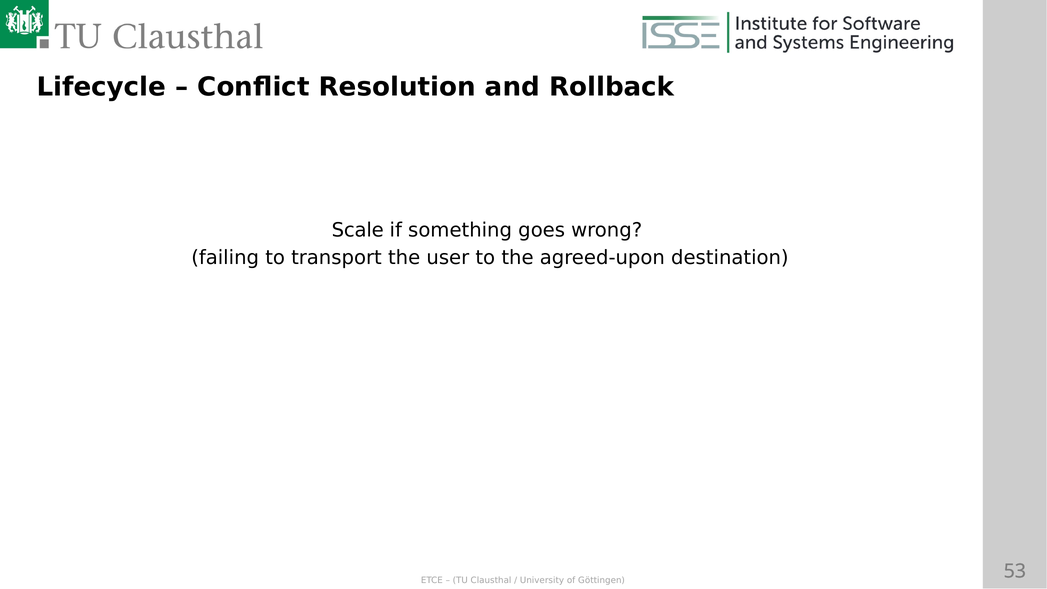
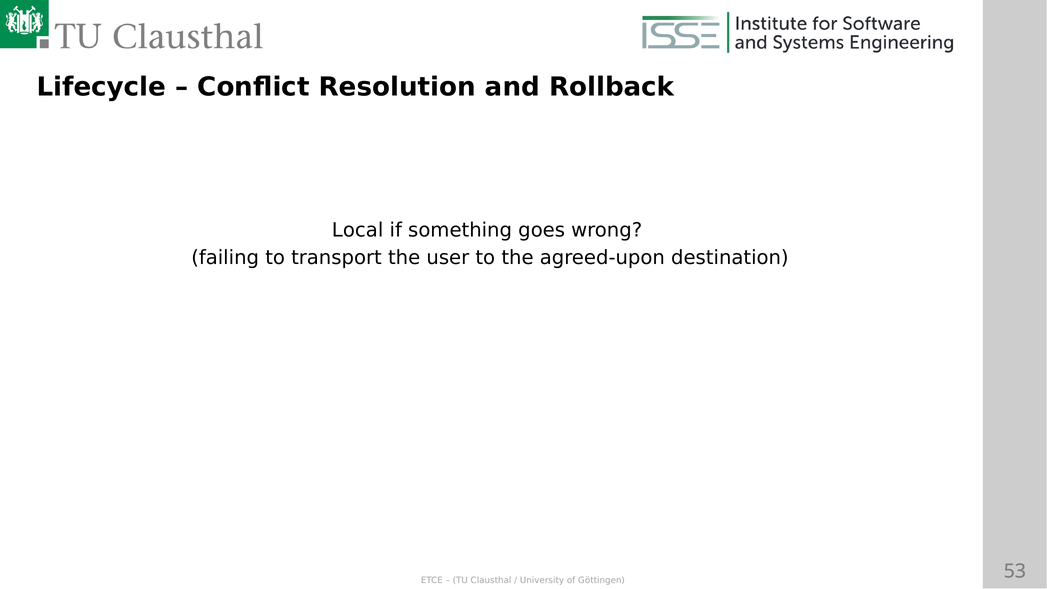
Scale: Scale -> Local
